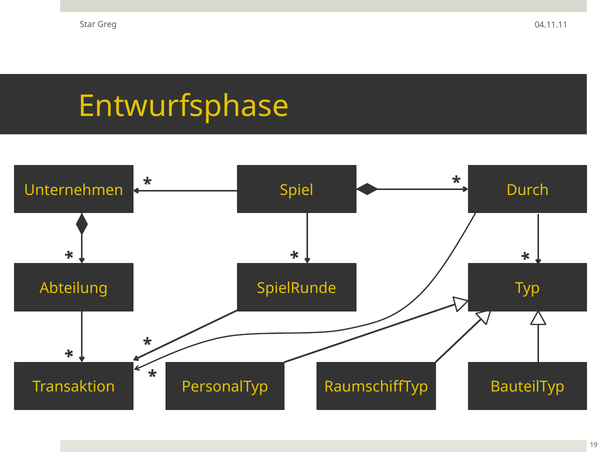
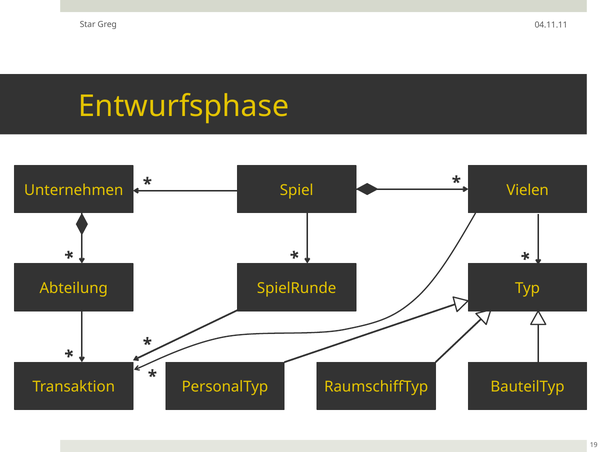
Durch: Durch -> Vielen
